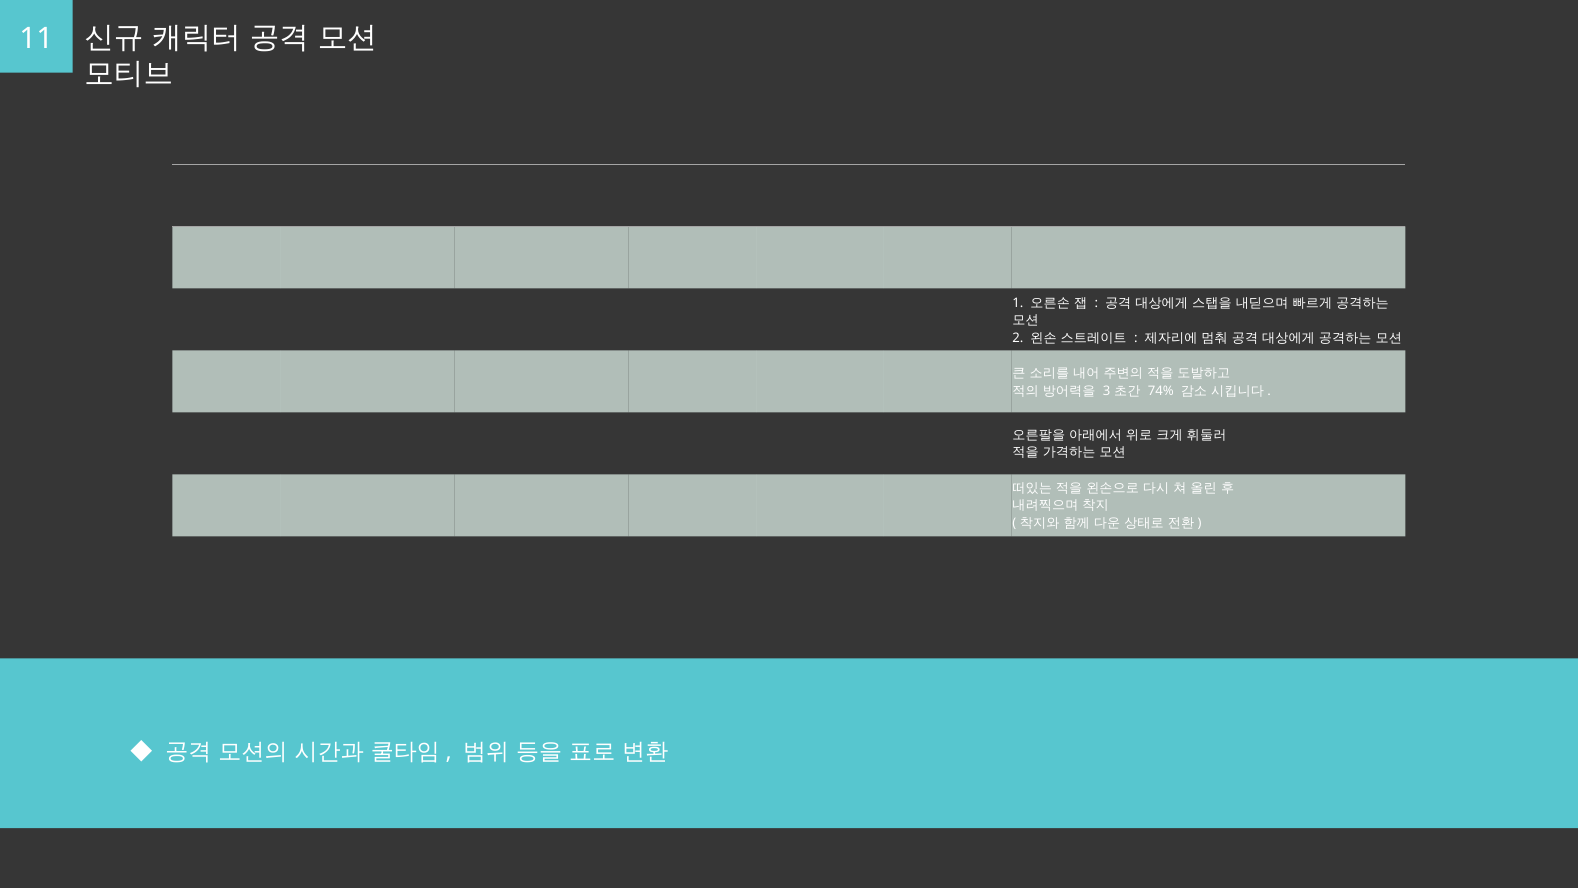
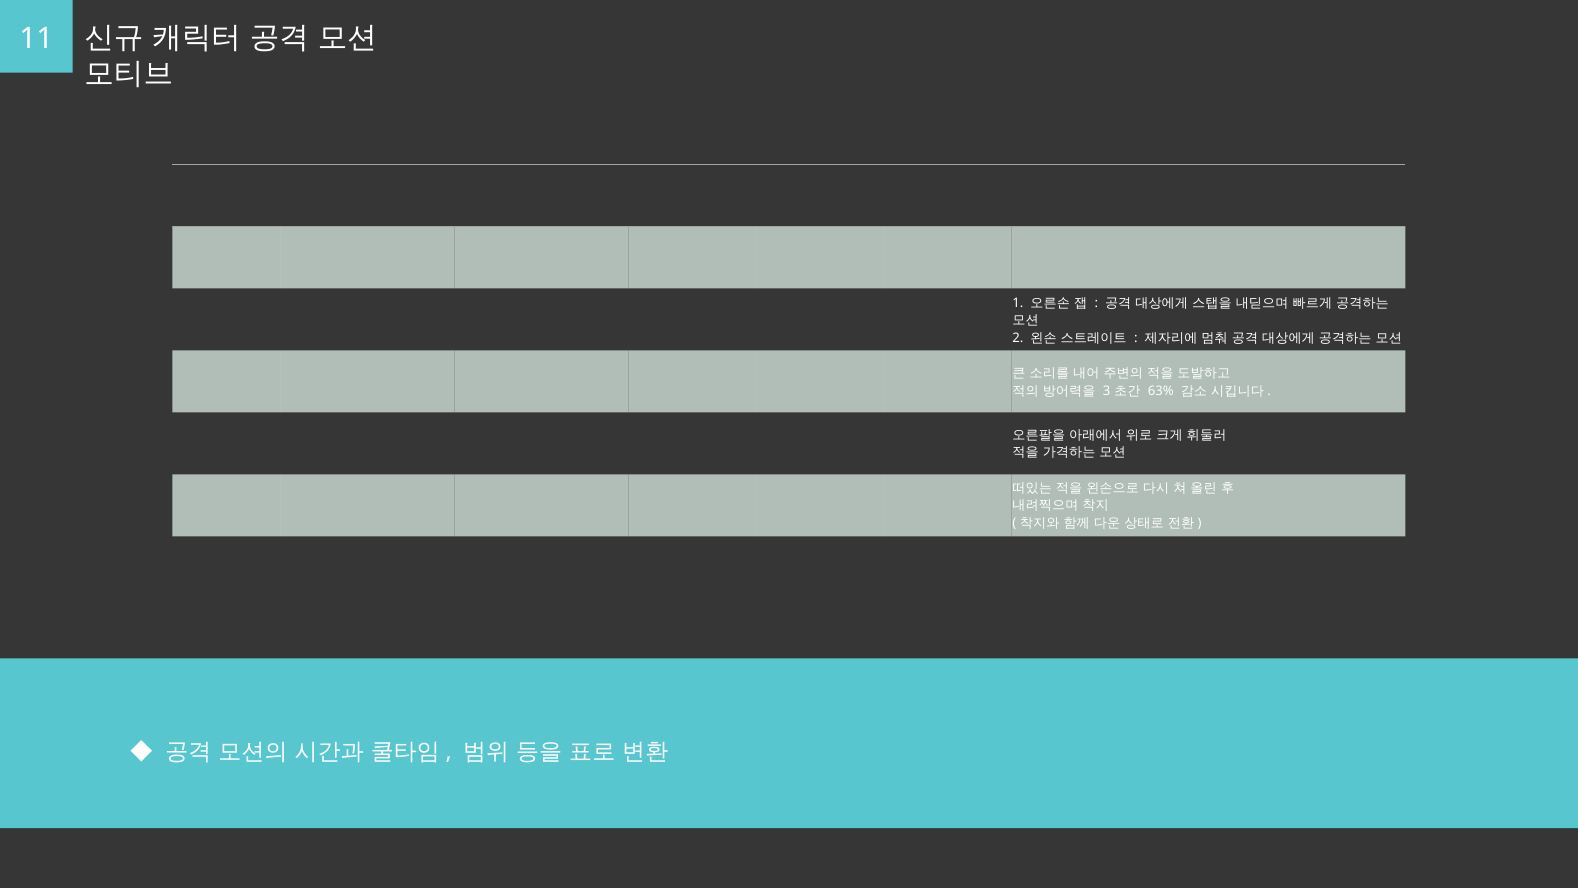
74%: 74% -> 63%
